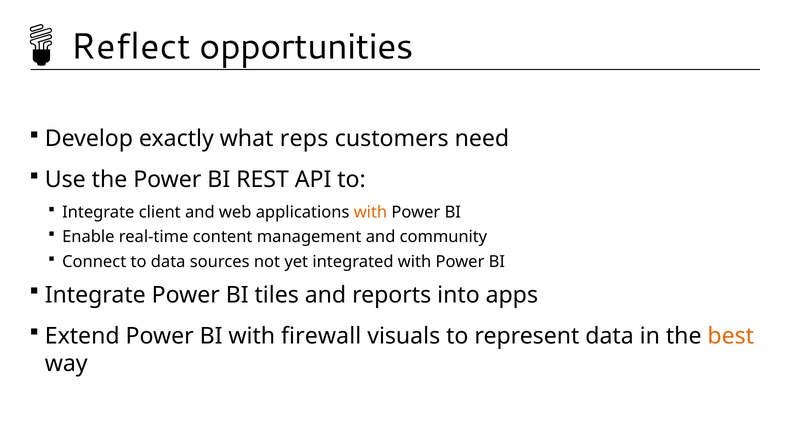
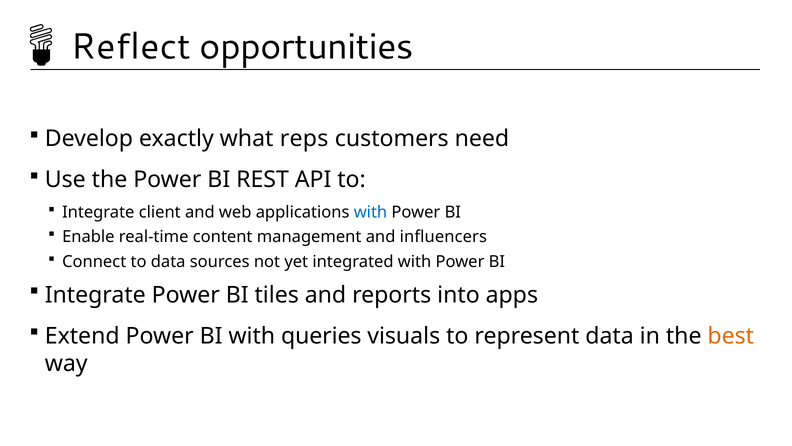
with at (370, 212) colour: orange -> blue
community: community -> influencers
firewall: firewall -> queries
